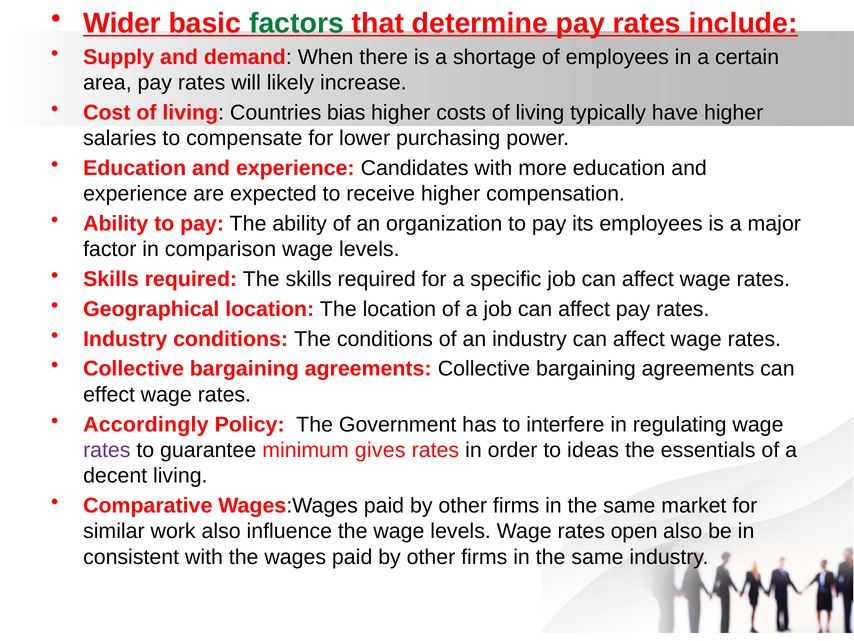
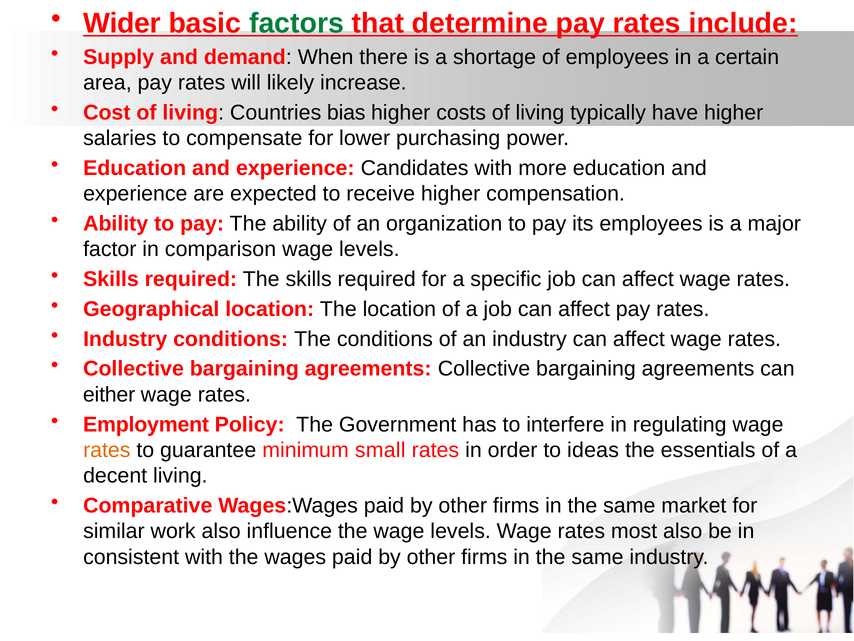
effect: effect -> either
Accordingly: Accordingly -> Employment
rates at (107, 450) colour: purple -> orange
gives: gives -> small
open: open -> most
